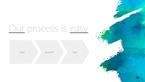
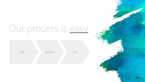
Our underline: present -> none
